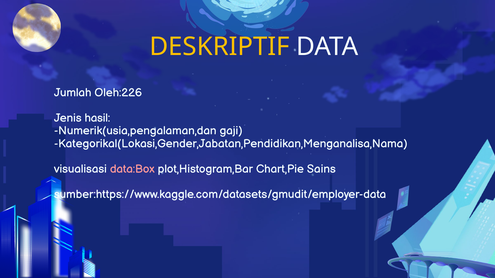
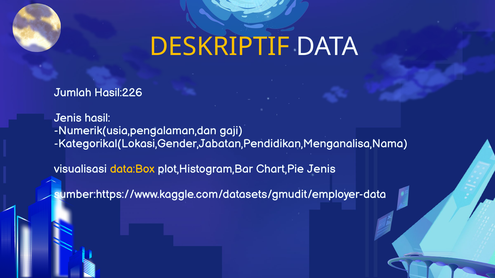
Oleh:226: Oleh:226 -> Hasil:226
data:Box colour: pink -> yellow
Chart,Pie Sains: Sains -> Jenis
